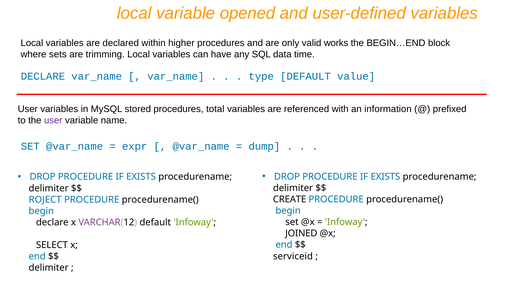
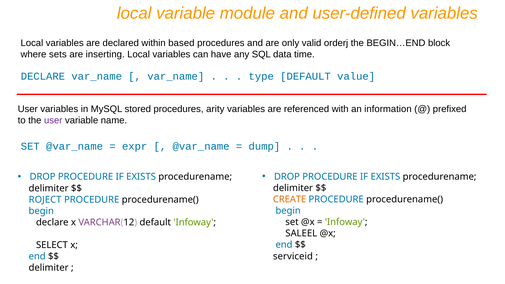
opened: opened -> module
higher: higher -> based
works: works -> orderj
trimming: trimming -> inserting
total: total -> arity
CREATE colour: black -> orange
JOINED: JOINED -> SALEEL
